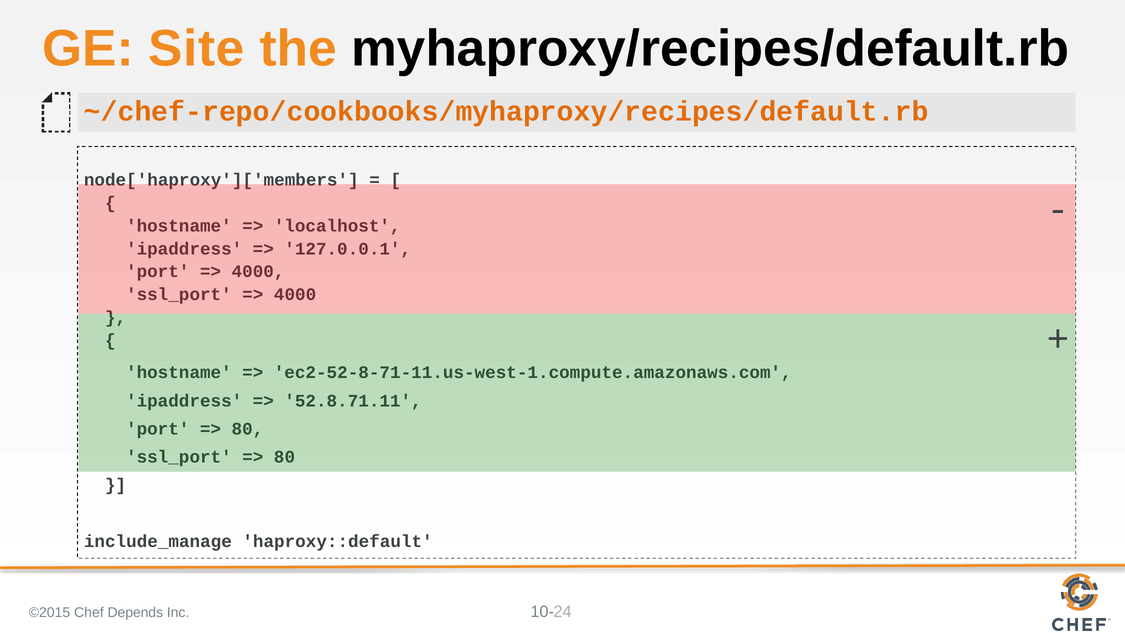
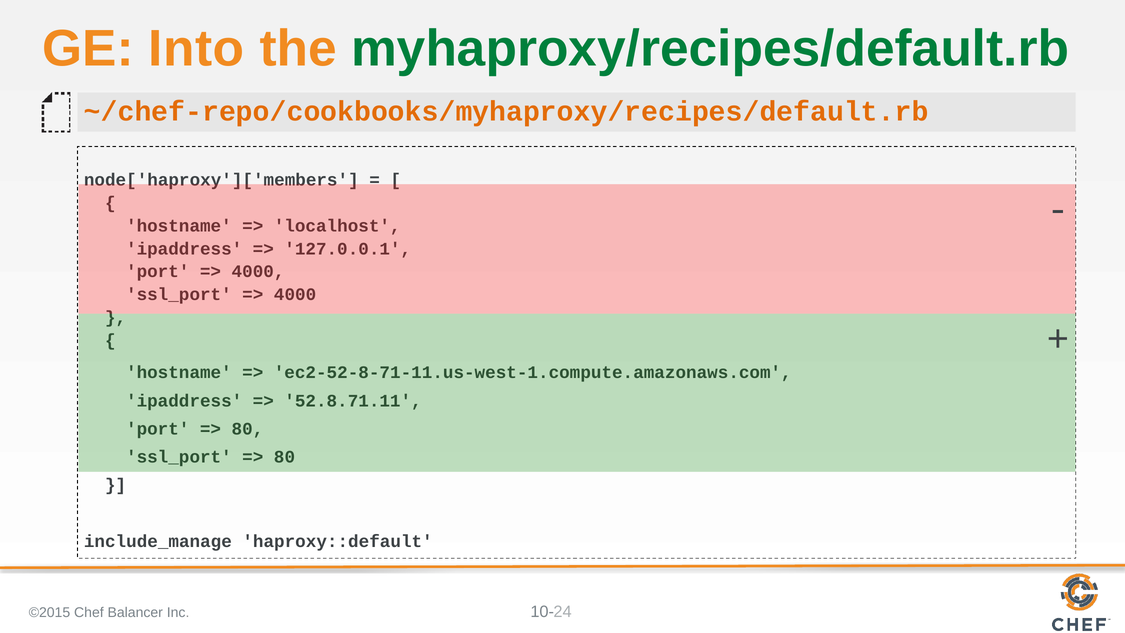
Site: Site -> Into
myhaproxy/recipes/default.rb colour: black -> green
Depends: Depends -> Balancer
